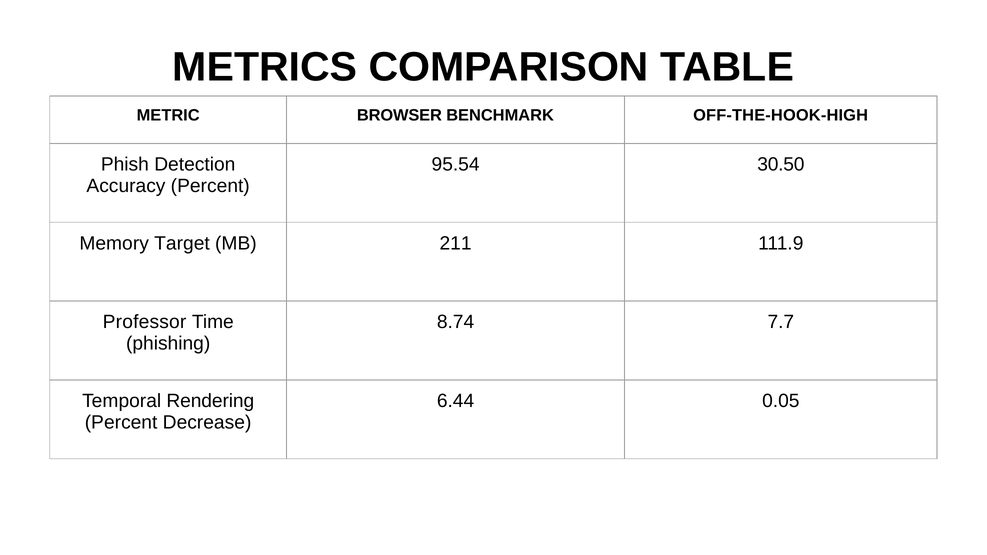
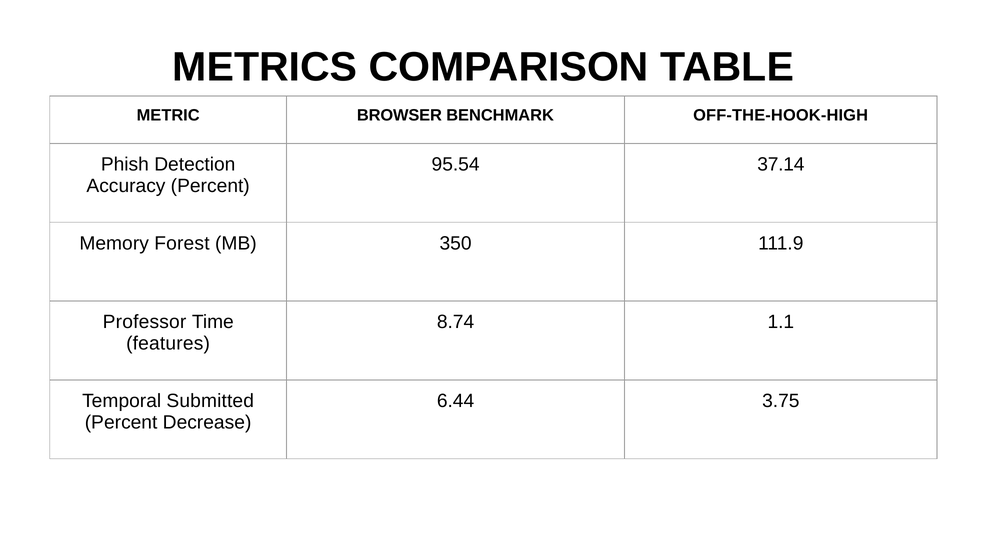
30.50: 30.50 -> 37.14
Target: Target -> Forest
211: 211 -> 350
7.7: 7.7 -> 1.1
phishing: phishing -> features
Rendering: Rendering -> Submitted
0.05: 0.05 -> 3.75
